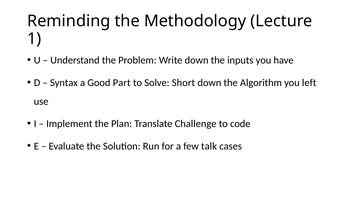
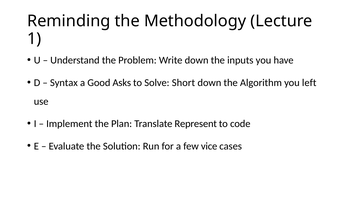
Part: Part -> Asks
Challenge: Challenge -> Represent
talk: talk -> vice
